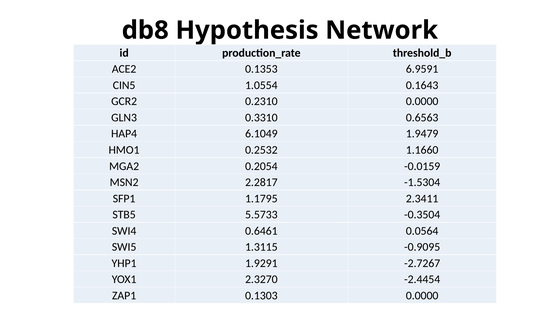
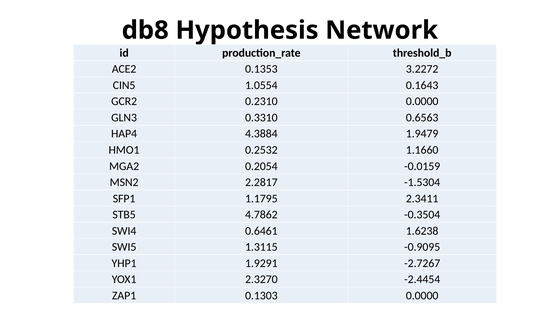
6.9591: 6.9591 -> 3.2272
6.1049: 6.1049 -> 4.3884
5.5733: 5.5733 -> 4.7862
0.0564: 0.0564 -> 1.6238
